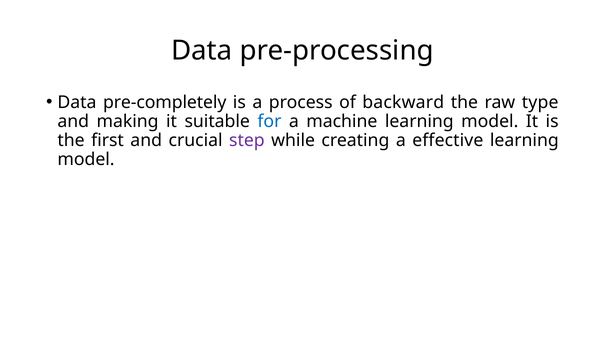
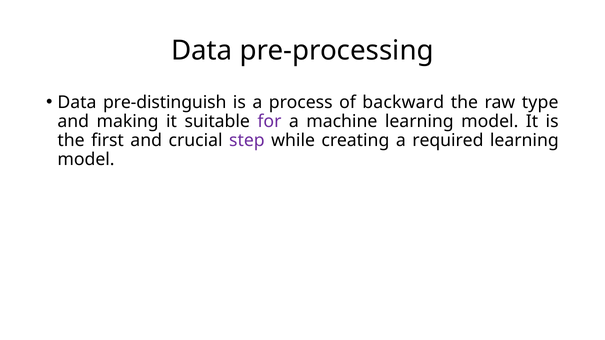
pre-completely: pre-completely -> pre-distinguish
for colour: blue -> purple
effective: effective -> required
